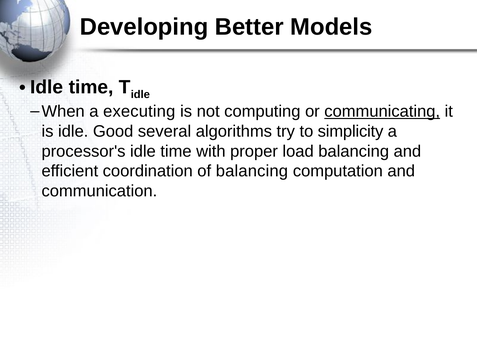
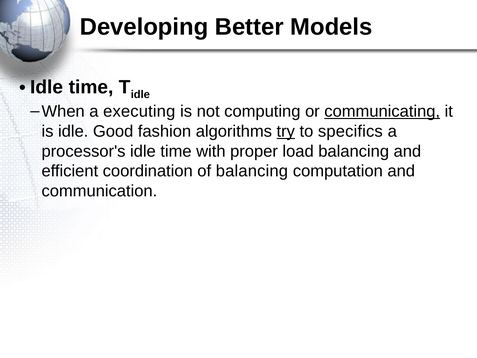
several: several -> fashion
try underline: none -> present
simplicity: simplicity -> specifics
